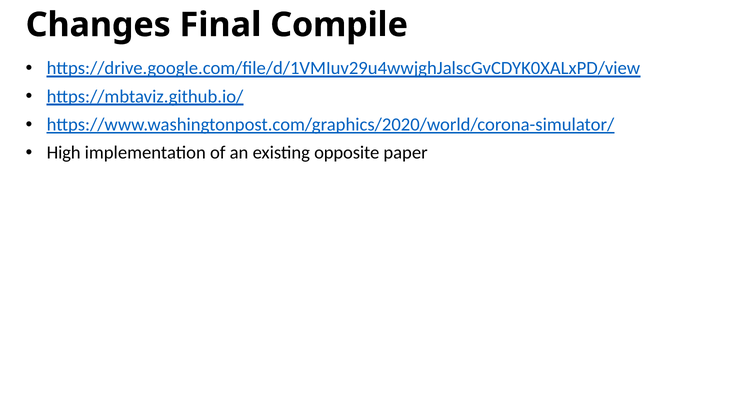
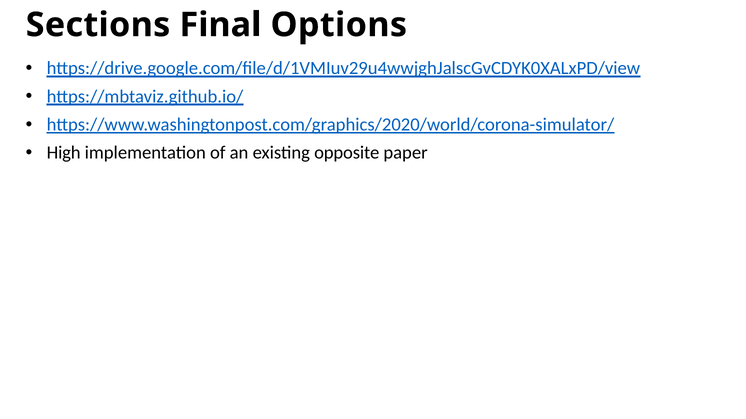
Changes: Changes -> Sections
Compile: Compile -> Options
